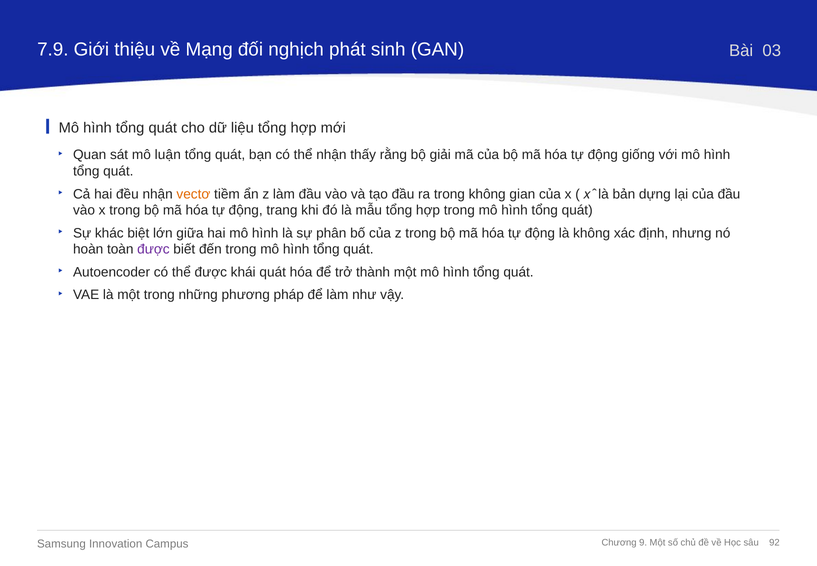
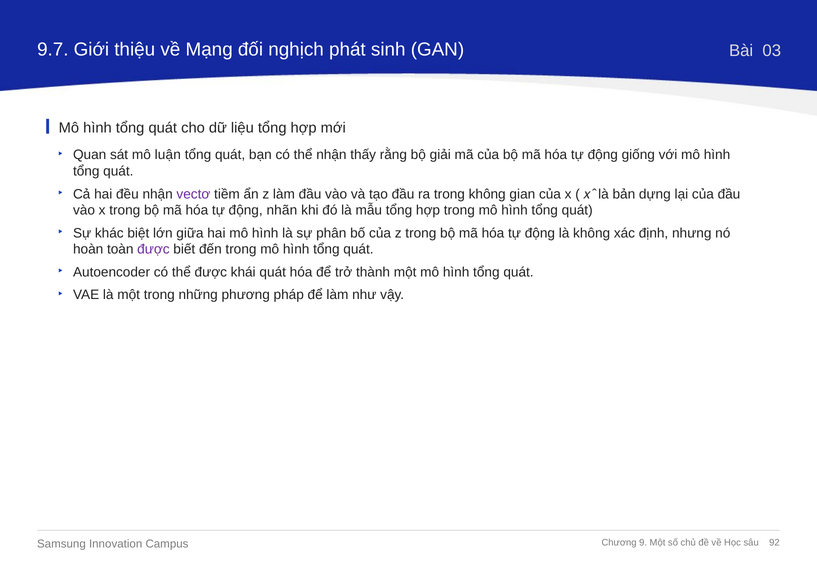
7.9: 7.9 -> 9.7
vectơ colour: orange -> purple
trang: trang -> nhãn
